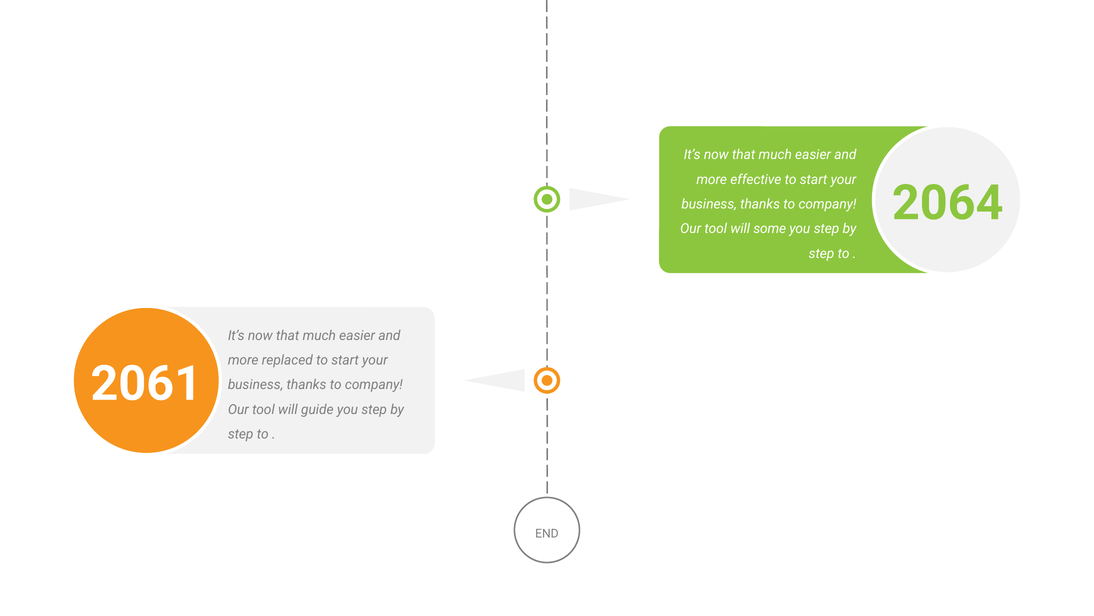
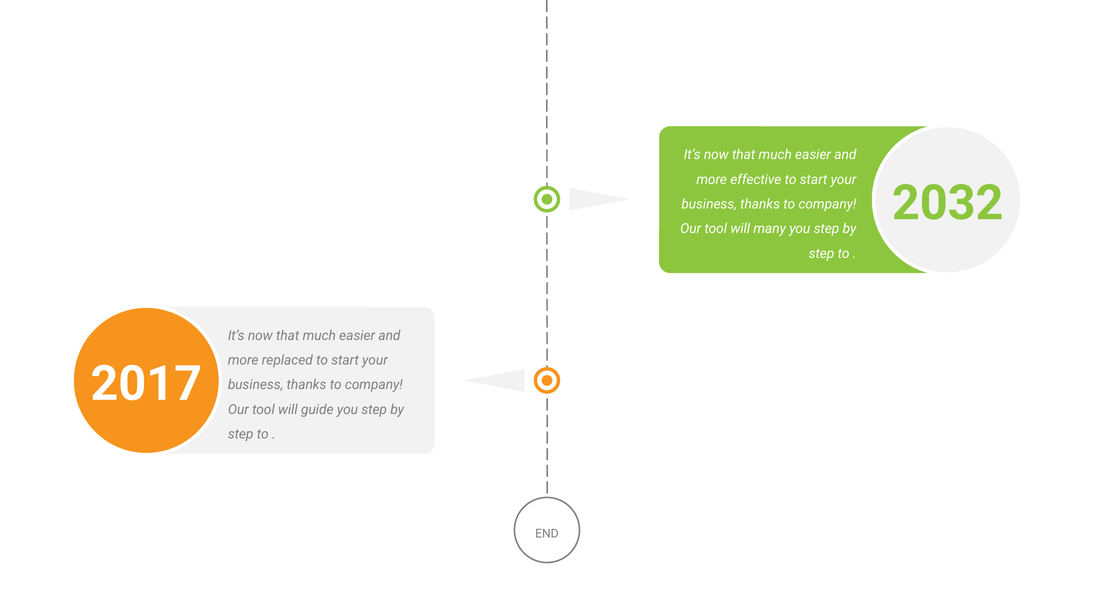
2064: 2064 -> 2032
some: some -> many
2061: 2061 -> 2017
